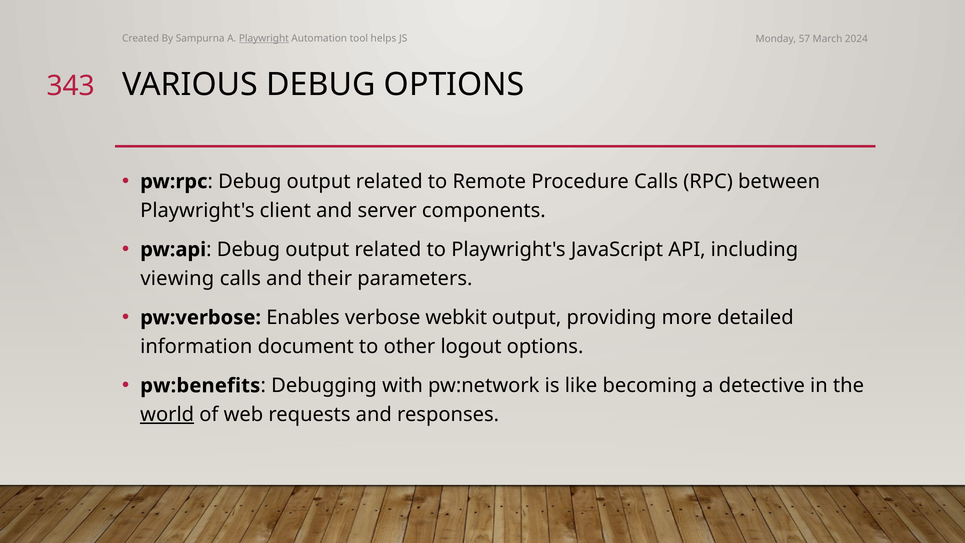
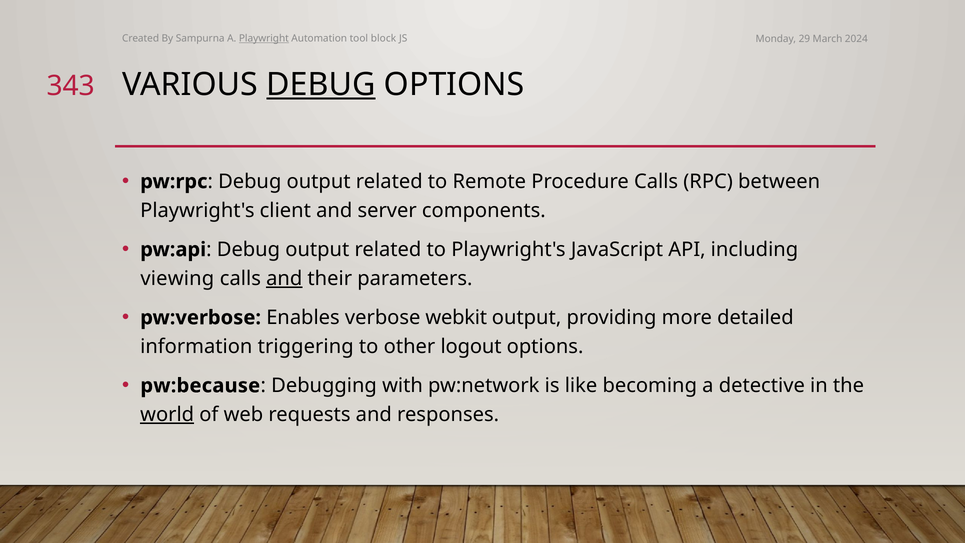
helps: helps -> block
57: 57 -> 29
DEBUG at (321, 84) underline: none -> present
and at (284, 278) underline: none -> present
document: document -> triggering
pw:benefits: pw:benefits -> pw:because
